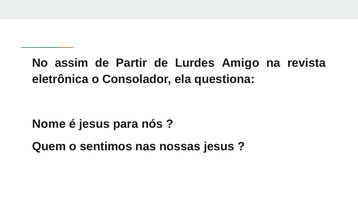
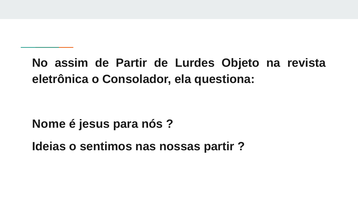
Amigo: Amigo -> Objeto
Quem: Quem -> Ideias
nossas jesus: jesus -> partir
